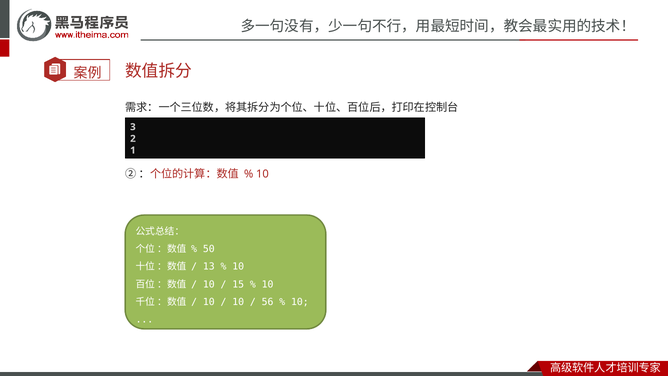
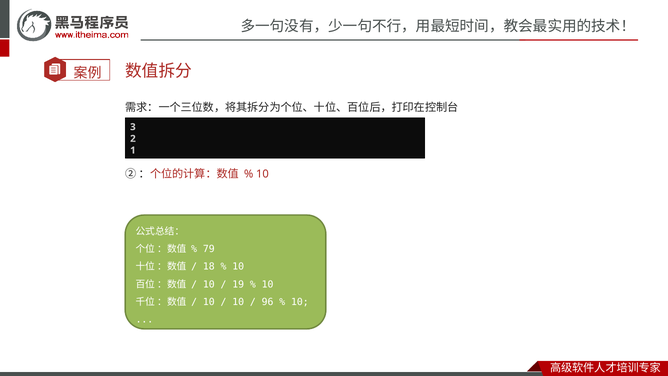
50: 50 -> 79
13: 13 -> 18
15: 15 -> 19
56: 56 -> 96
